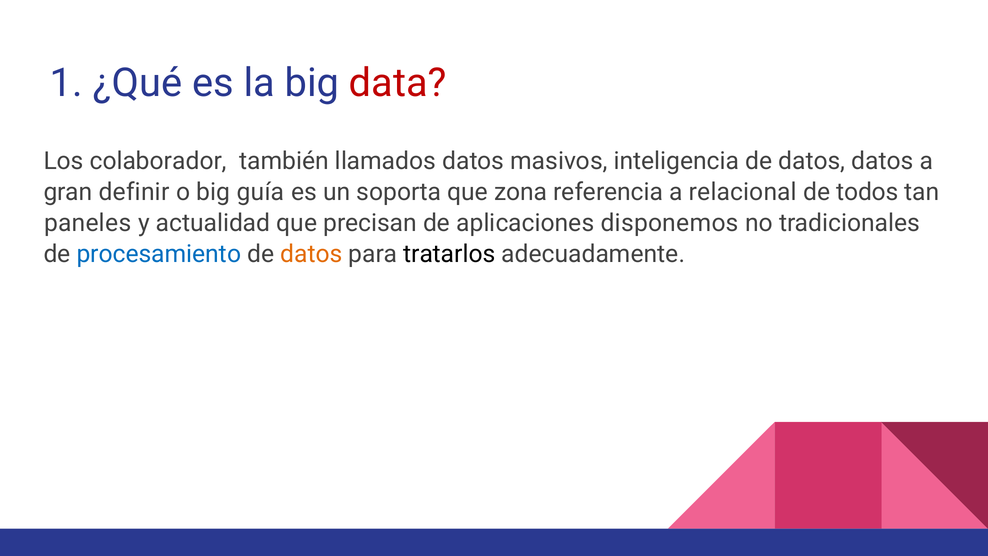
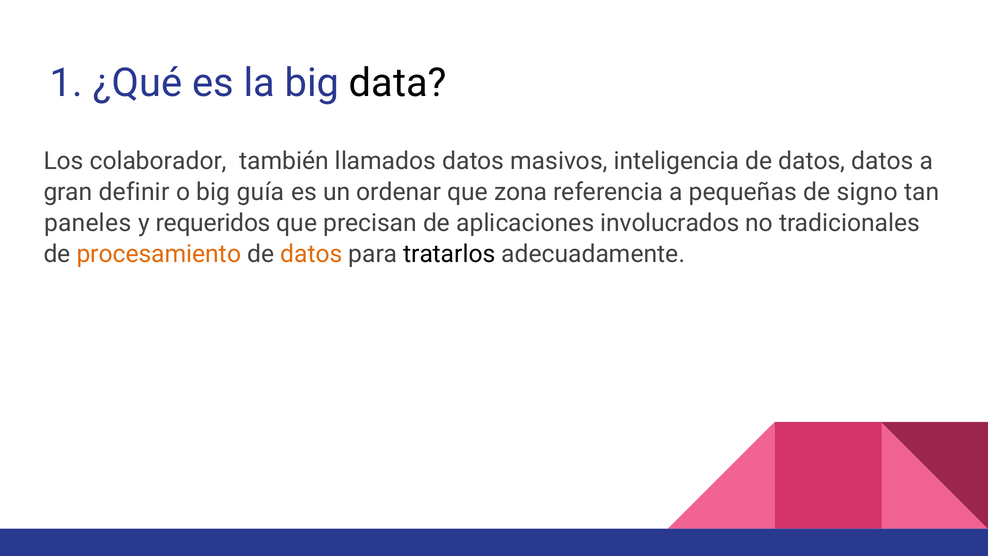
data colour: red -> black
soporta: soporta -> ordenar
relacional: relacional -> pequeñas
todos: todos -> signo
actualidad: actualidad -> requeridos
disponemos: disponemos -> involucrados
procesamiento colour: blue -> orange
